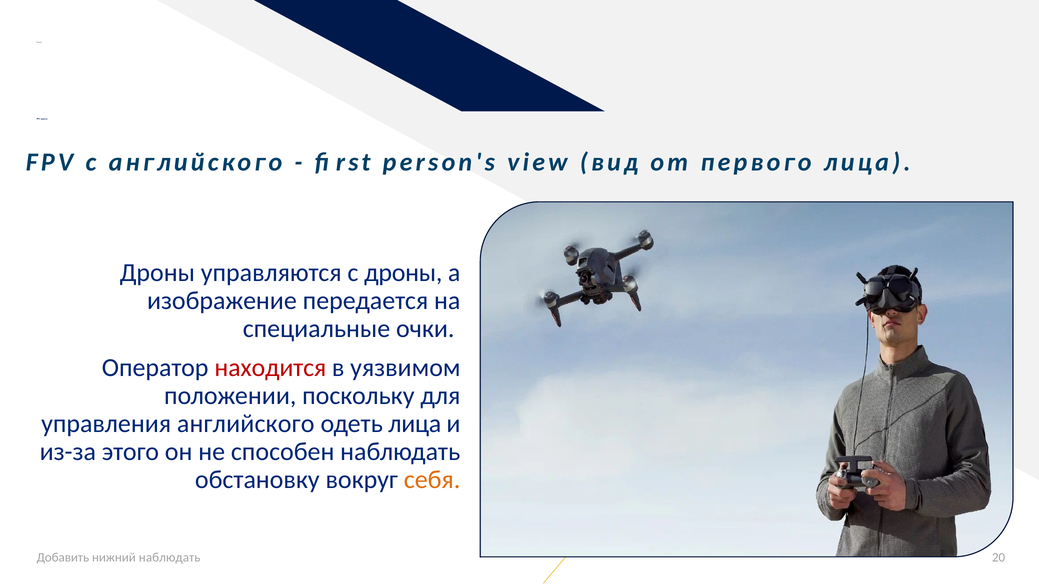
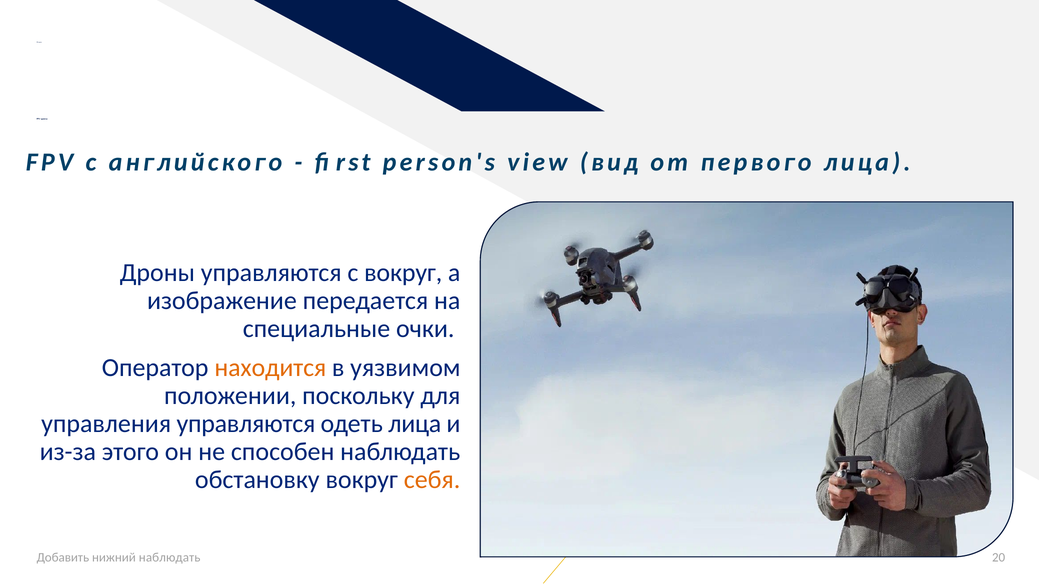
с дроны: дроны -> вокруг
находится colour: red -> orange
управления английского: английского -> управляются
